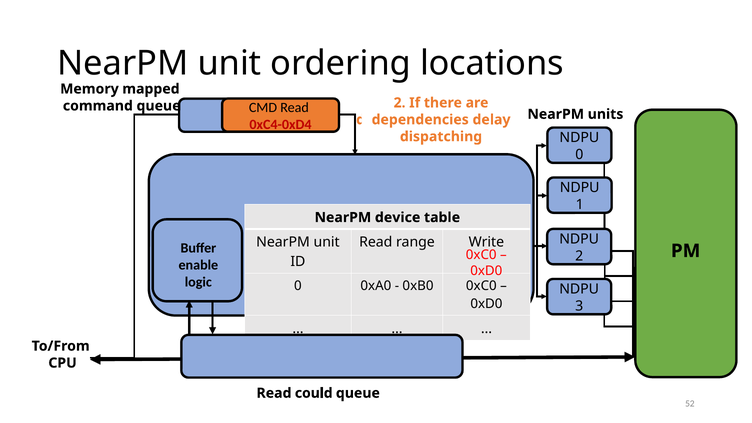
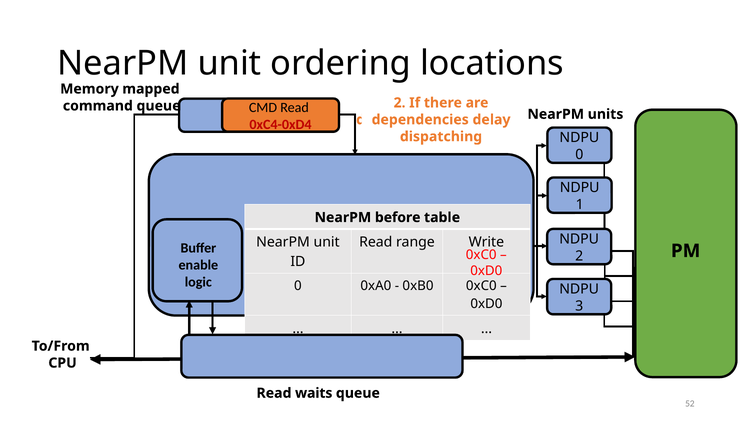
NearPM device: device -> before
could: could -> waits
